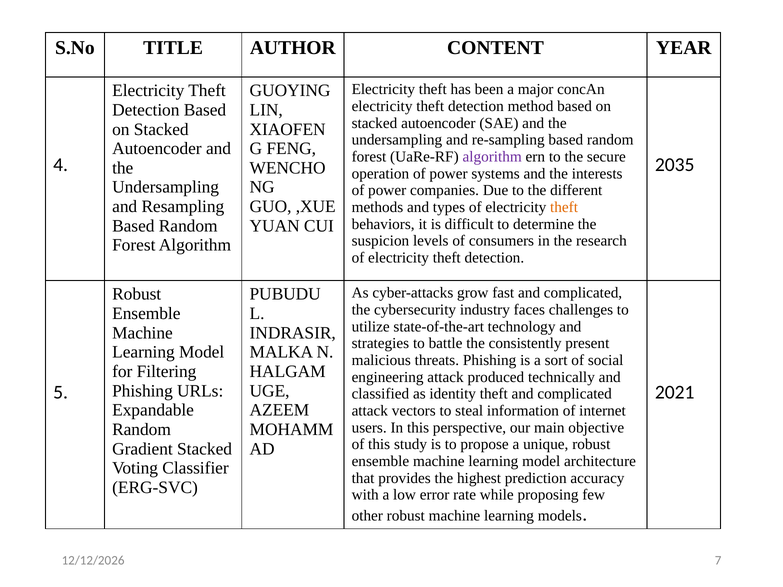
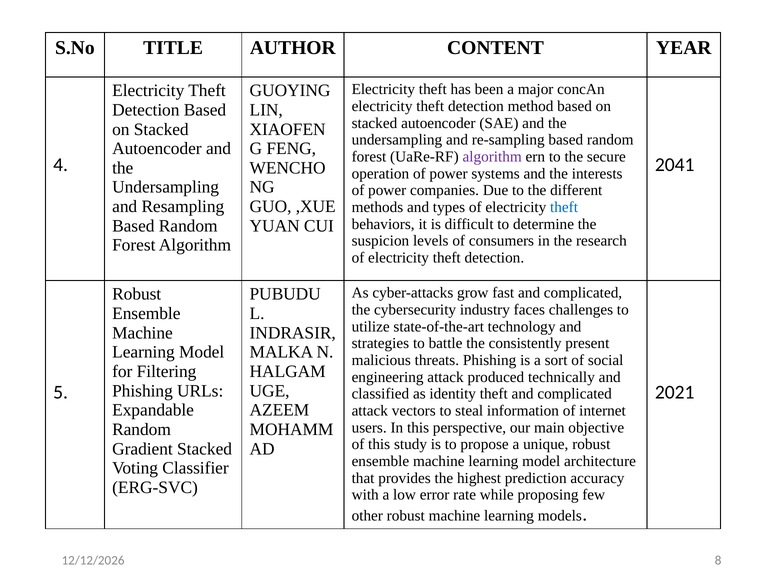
2035: 2035 -> 2041
theft at (564, 207) colour: orange -> blue
7: 7 -> 8
